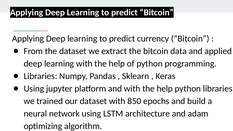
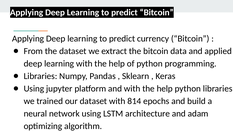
850: 850 -> 814
